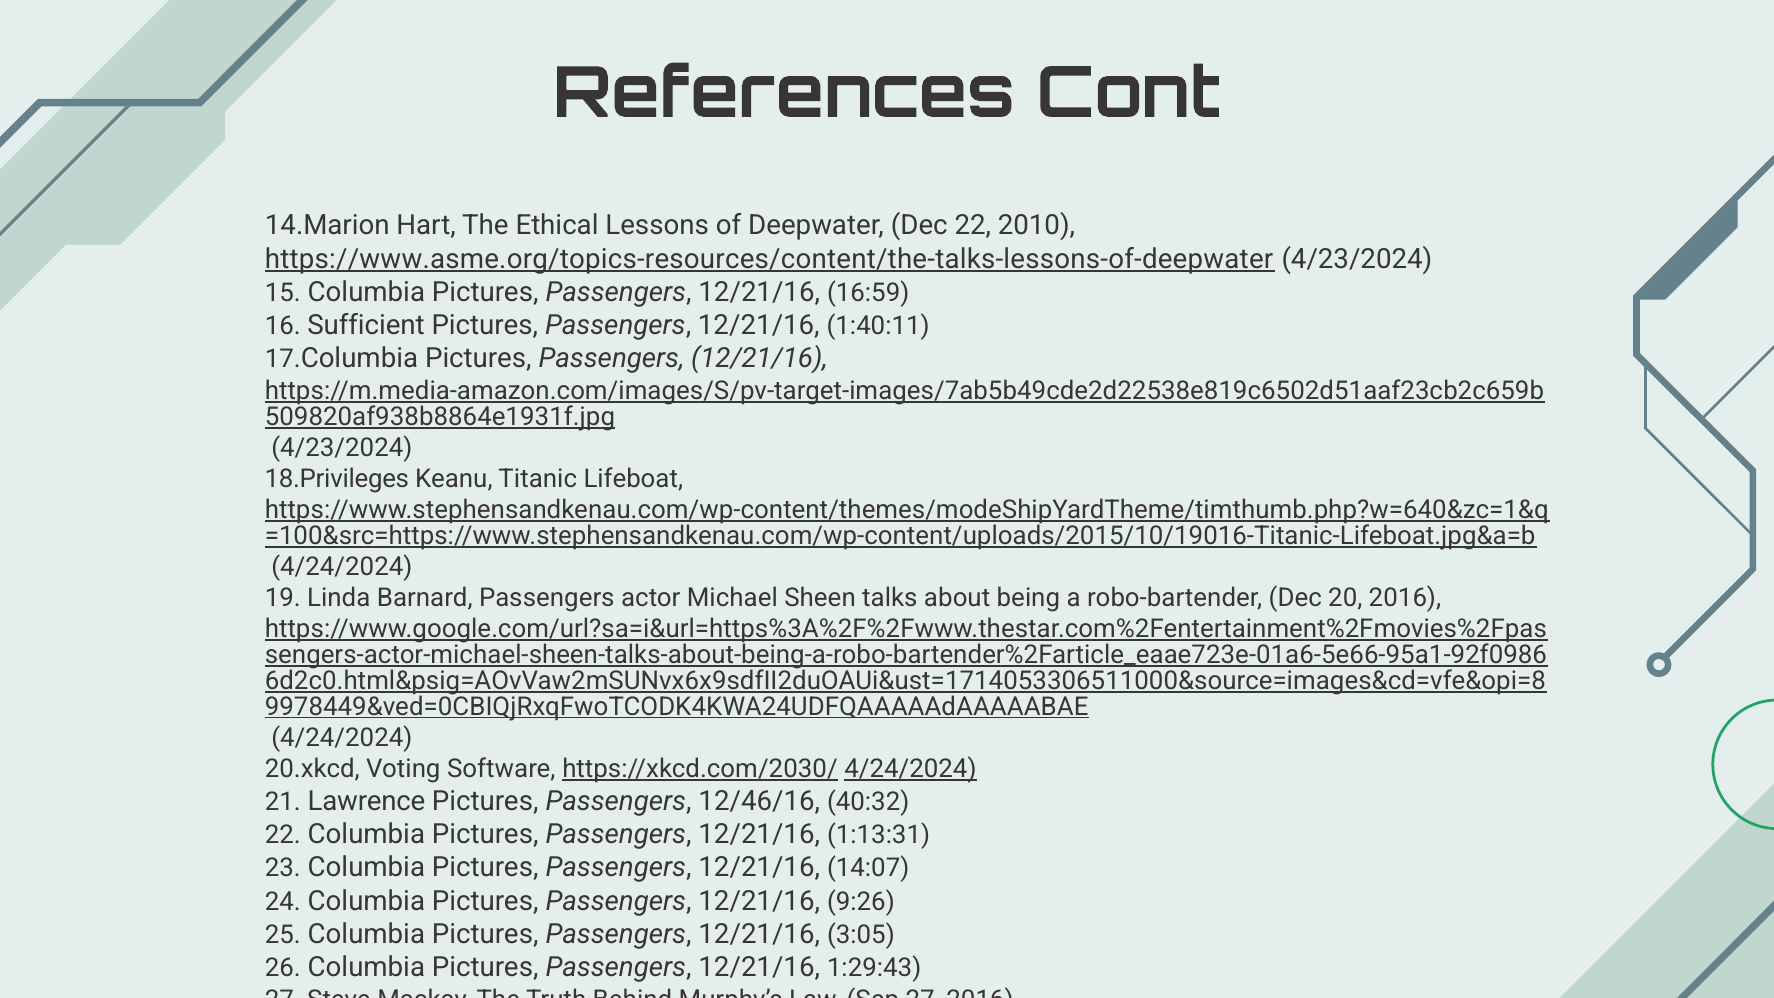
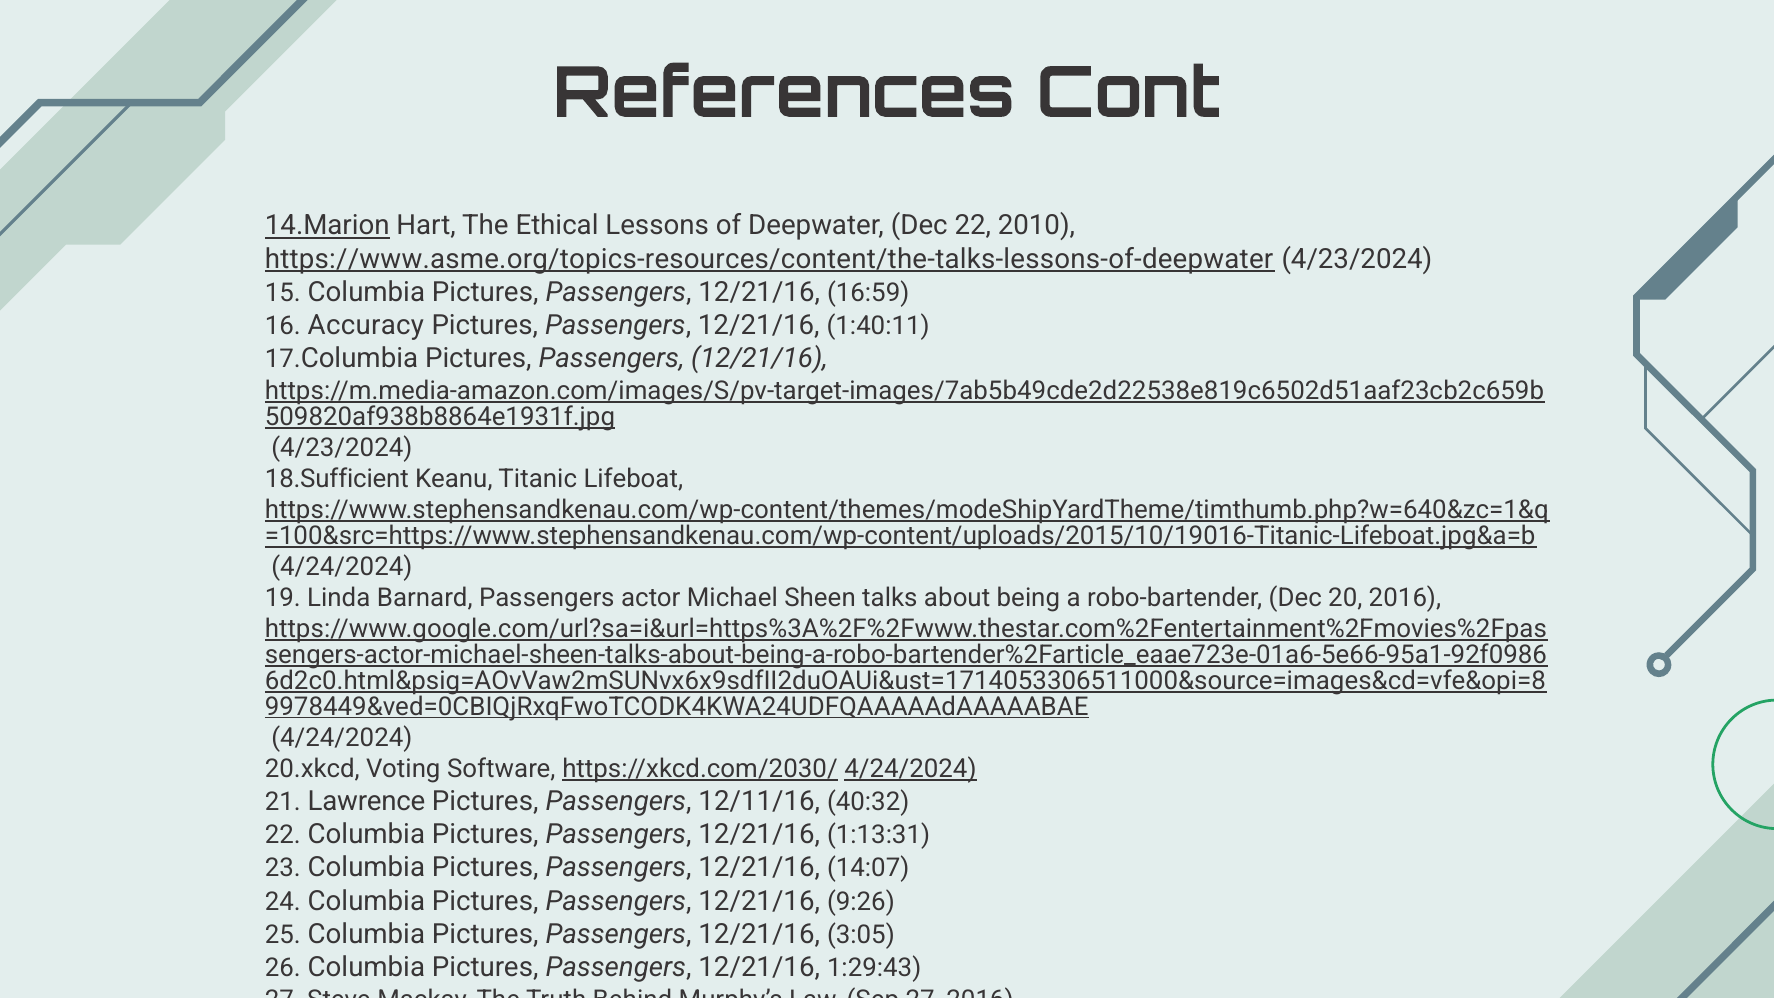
14.Marion underline: none -> present
Sufficient: Sufficient -> Accuracy
18.Privileges: 18.Privileges -> 18.Sufficient
12/46/16: 12/46/16 -> 12/11/16
